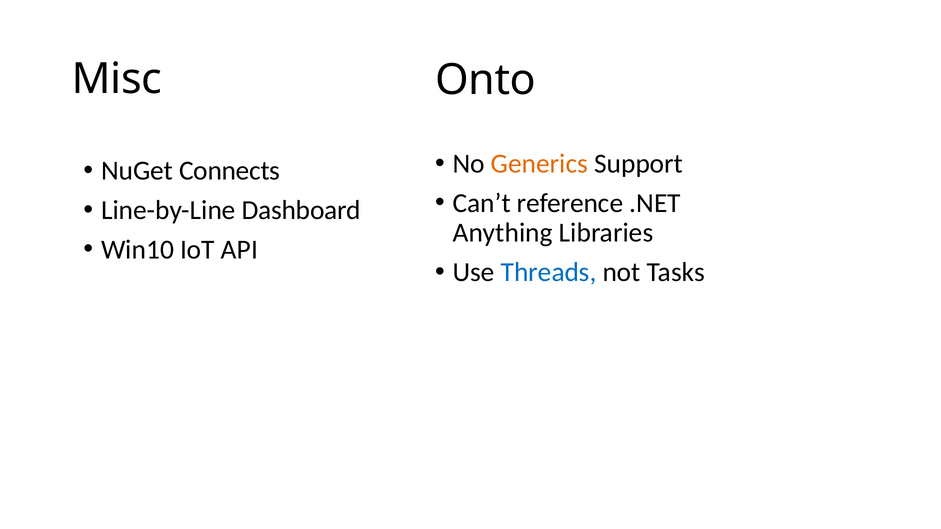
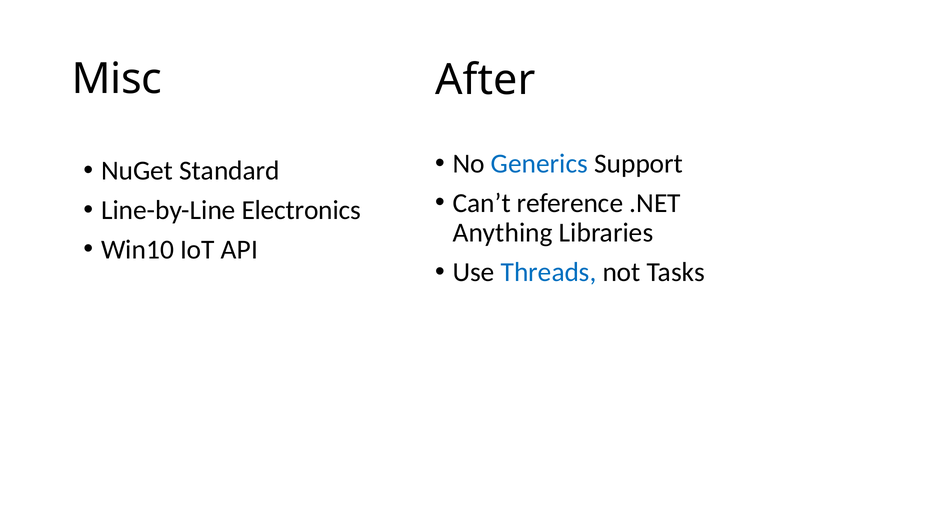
Onto: Onto -> After
Generics colour: orange -> blue
Connects: Connects -> Standard
Dashboard: Dashboard -> Electronics
